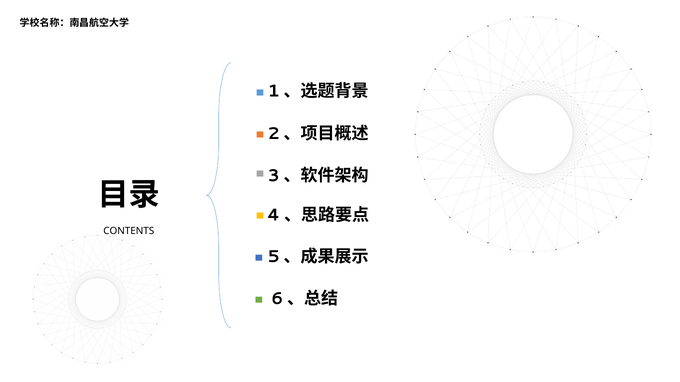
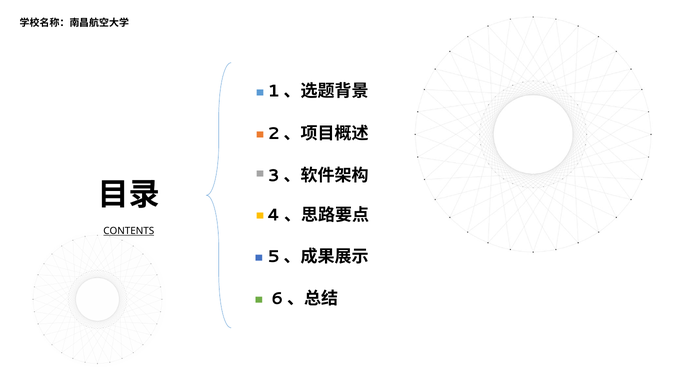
CONTENTS underline: none -> present
